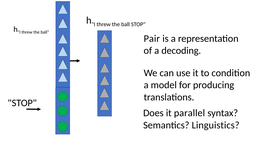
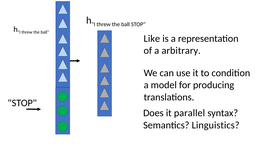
Pair: Pair -> Like
decoding: decoding -> arbitrary
